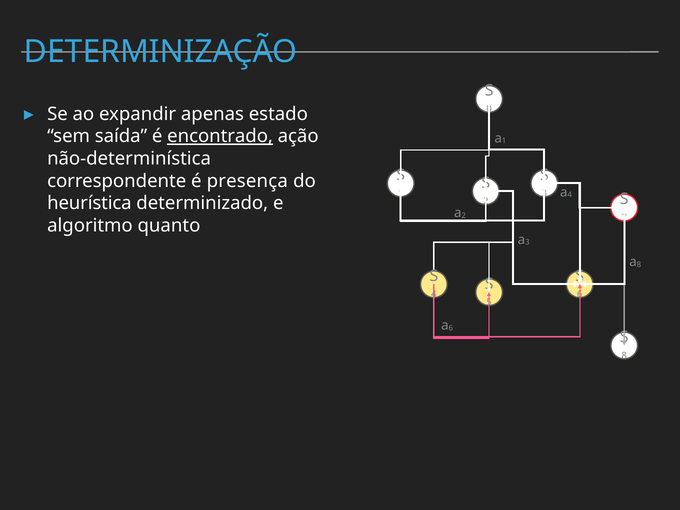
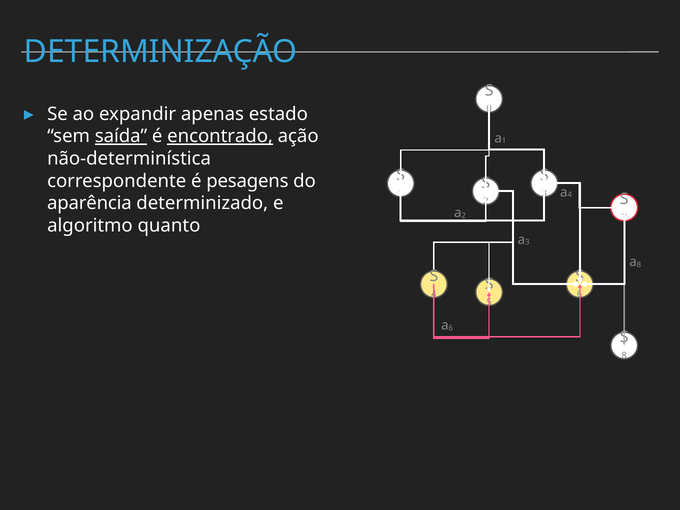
saída underline: none -> present
presença: presença -> pesagens
heurística: heurística -> aparência
